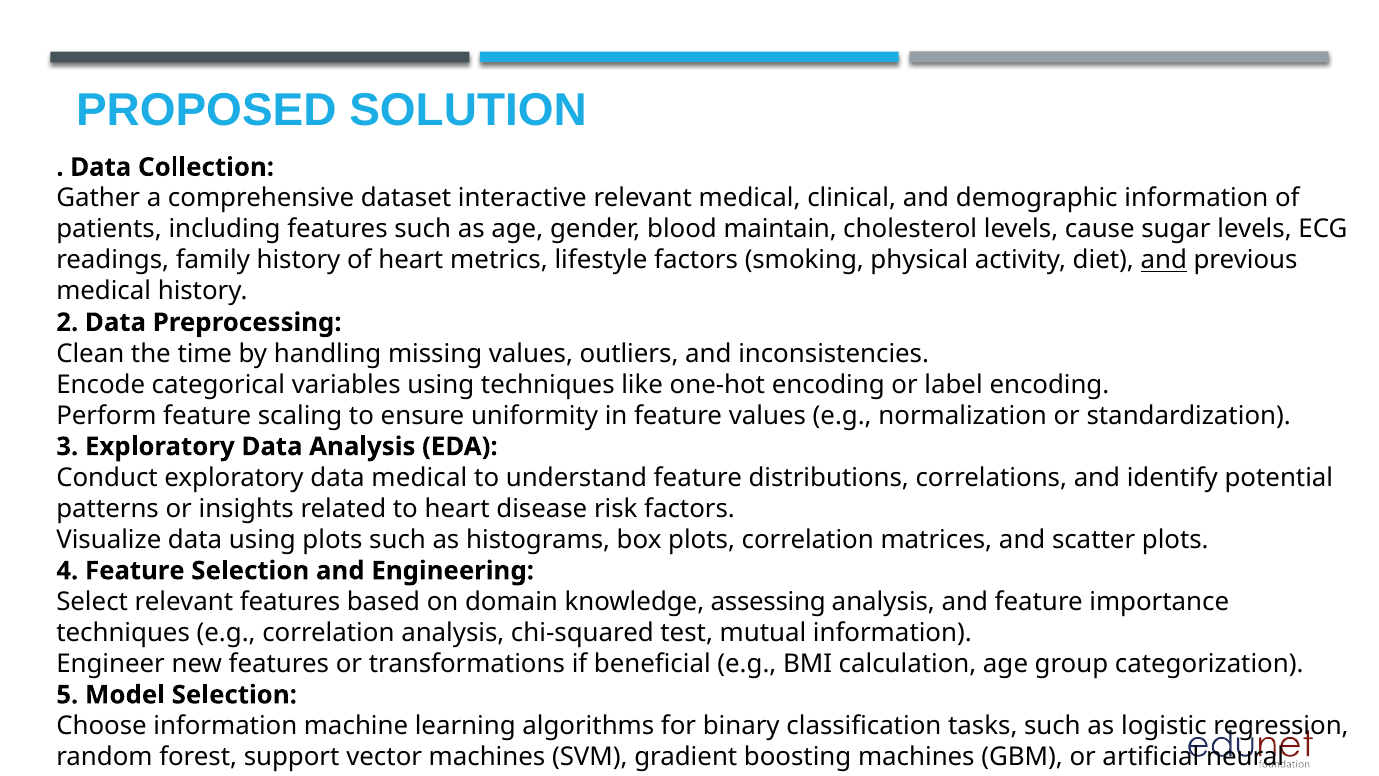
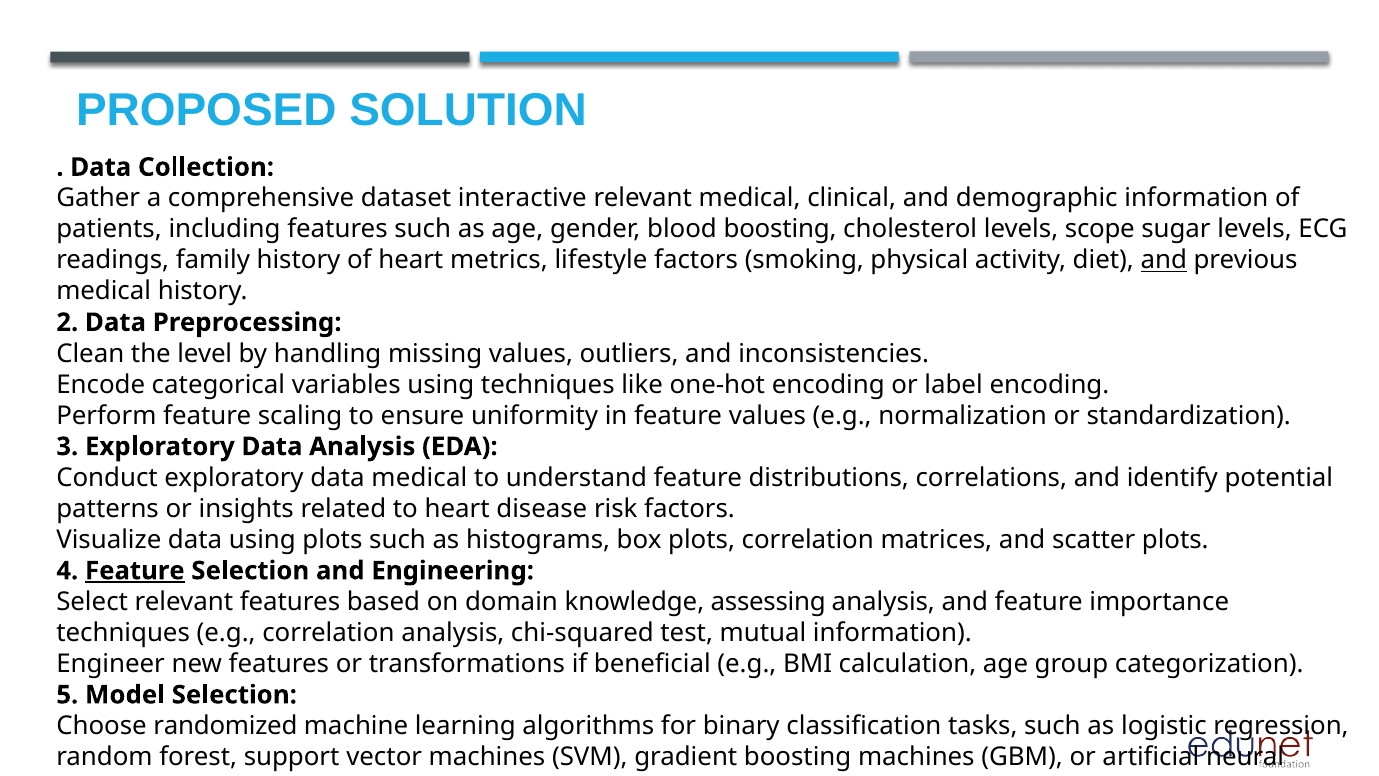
blood maintain: maintain -> boosting
cause: cause -> scope
time: time -> level
Feature at (135, 571) underline: none -> present
Choose information: information -> randomized
